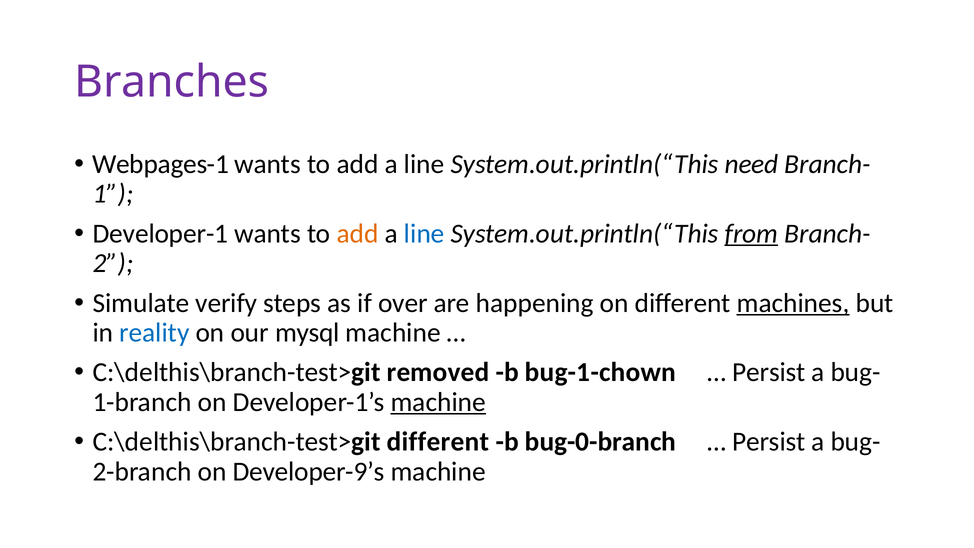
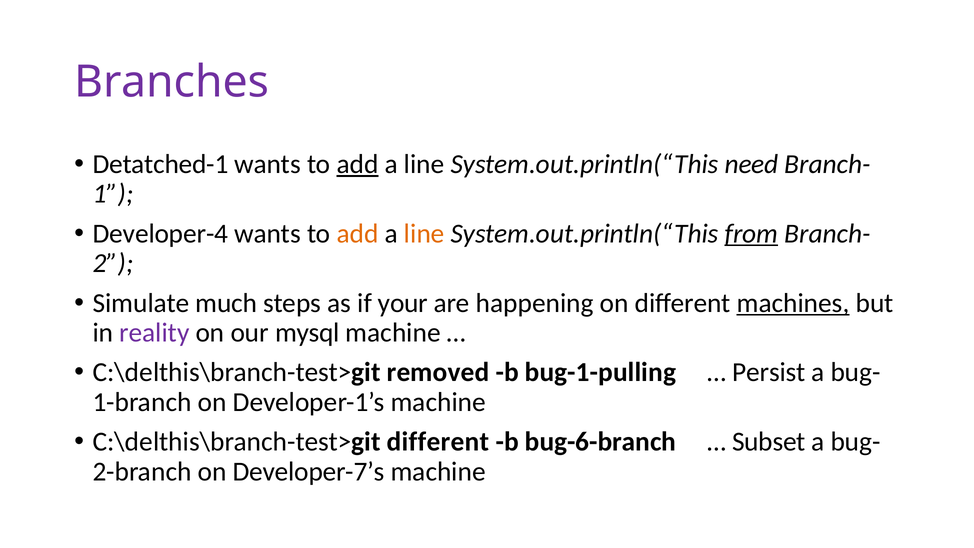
Webpages-1: Webpages-1 -> Detatched-1
add at (358, 164) underline: none -> present
Developer-1: Developer-1 -> Developer-4
line at (424, 234) colour: blue -> orange
verify: verify -> much
over: over -> your
reality colour: blue -> purple
bug-1-chown: bug-1-chown -> bug-1-pulling
machine at (438, 402) underline: present -> none
bug-0-branch: bug-0-branch -> bug-6-branch
Persist at (769, 442): Persist -> Subset
Developer-9’s: Developer-9’s -> Developer-7’s
